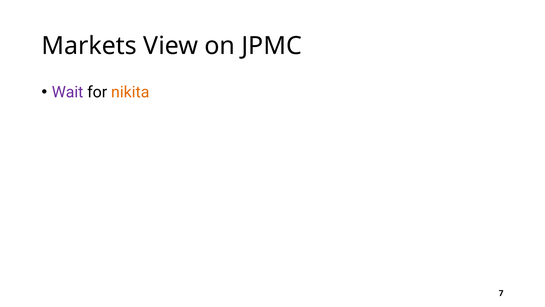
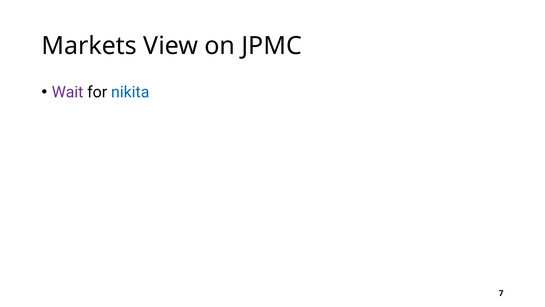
nikita colour: orange -> blue
